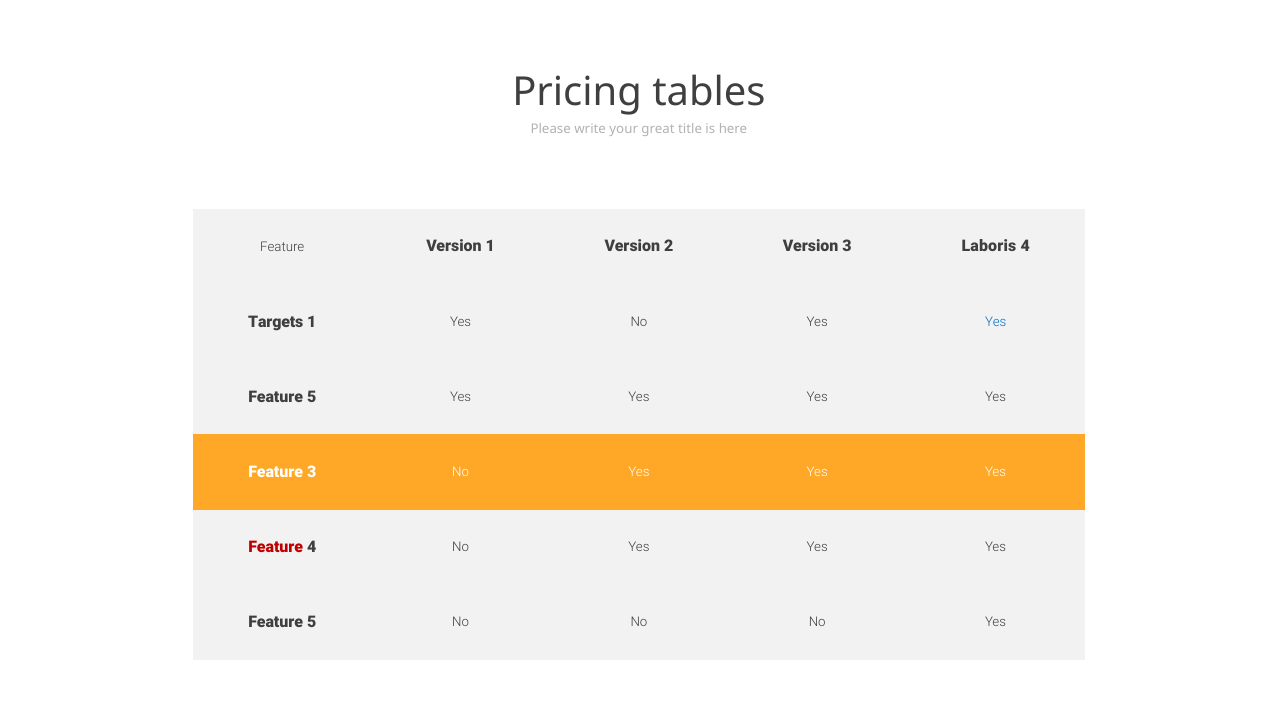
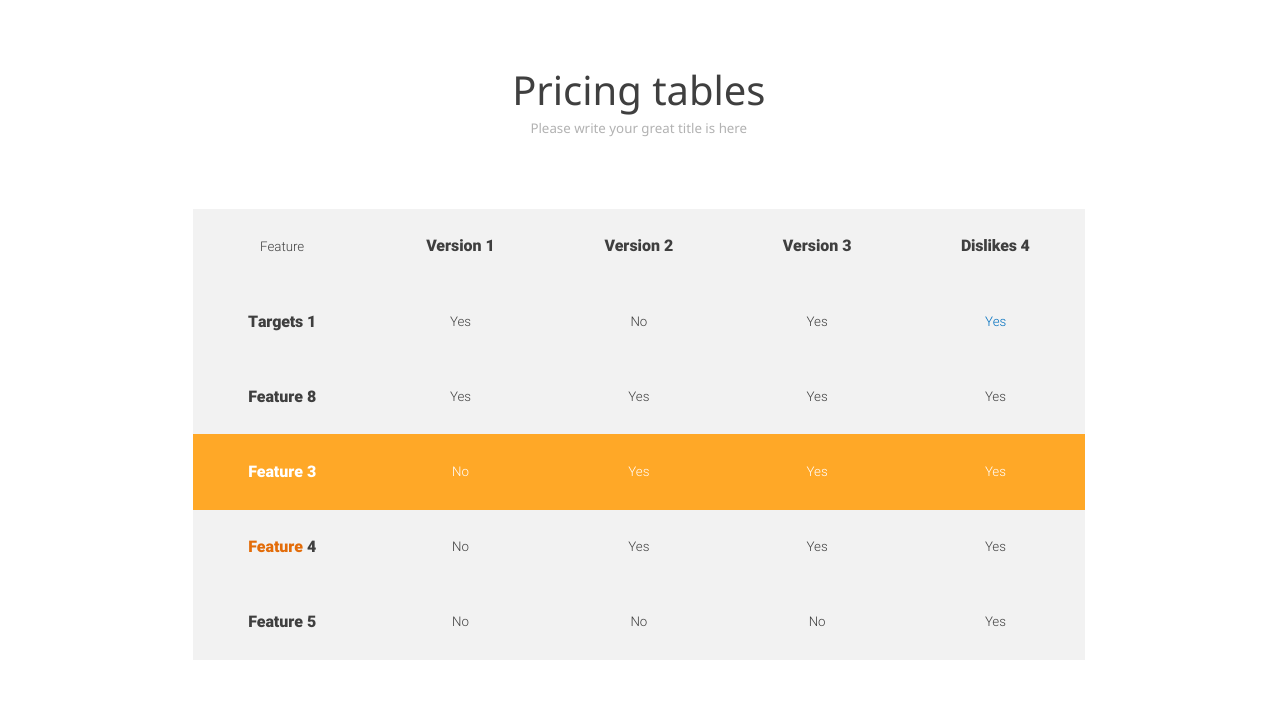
Laboris: Laboris -> Dislikes
5 at (312, 397): 5 -> 8
Feature at (276, 547) colour: red -> orange
